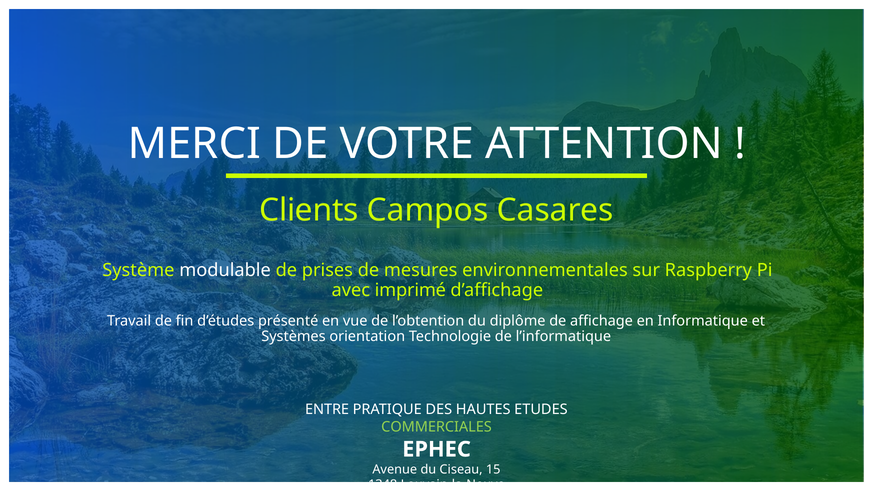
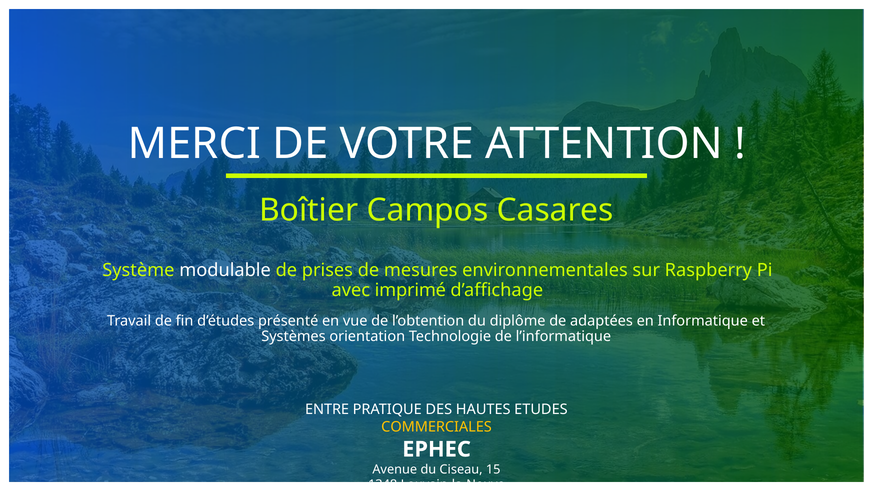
Clients: Clients -> Boîtier
affichage: affichage -> adaptées
COMMERCIALES colour: light green -> yellow
